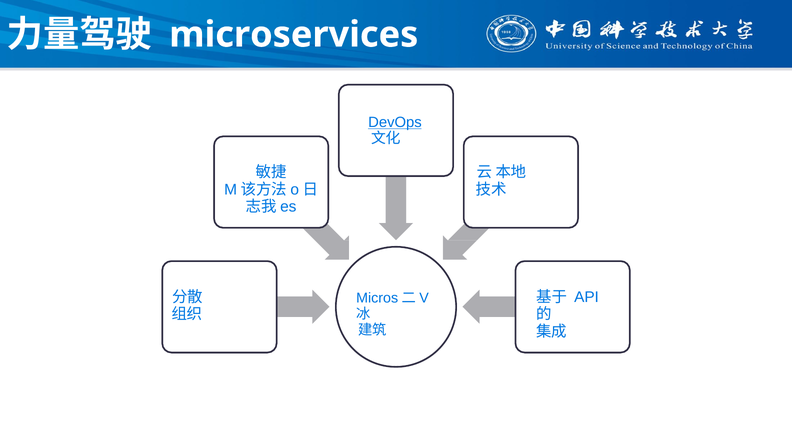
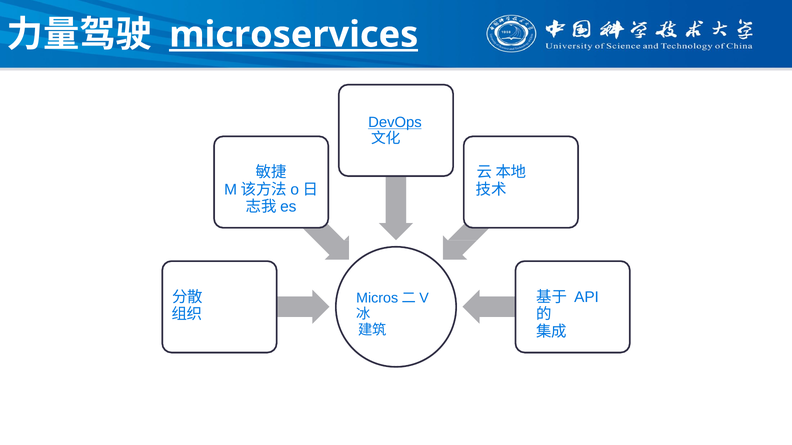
microservices underline: none -> present
